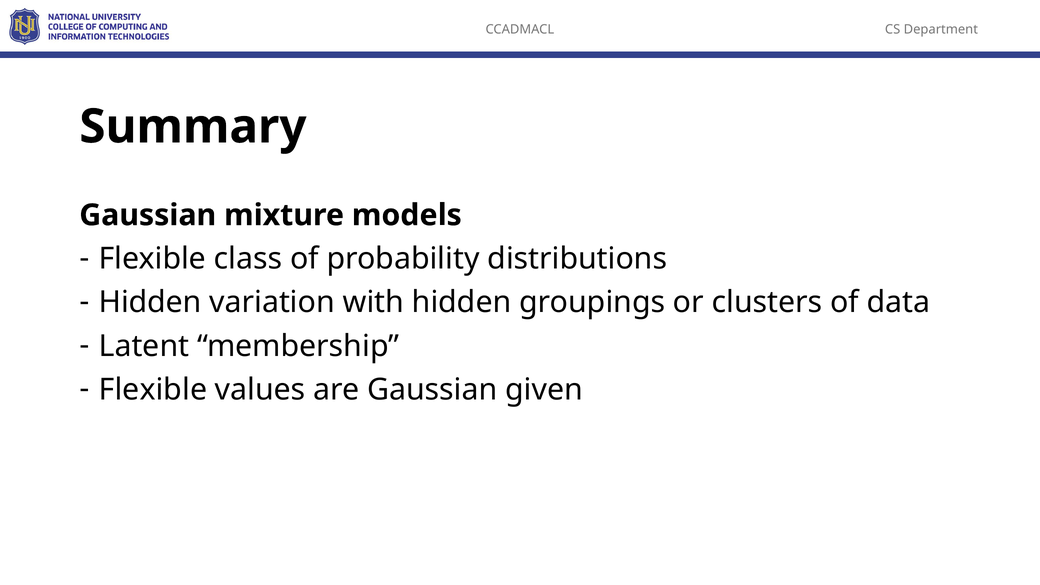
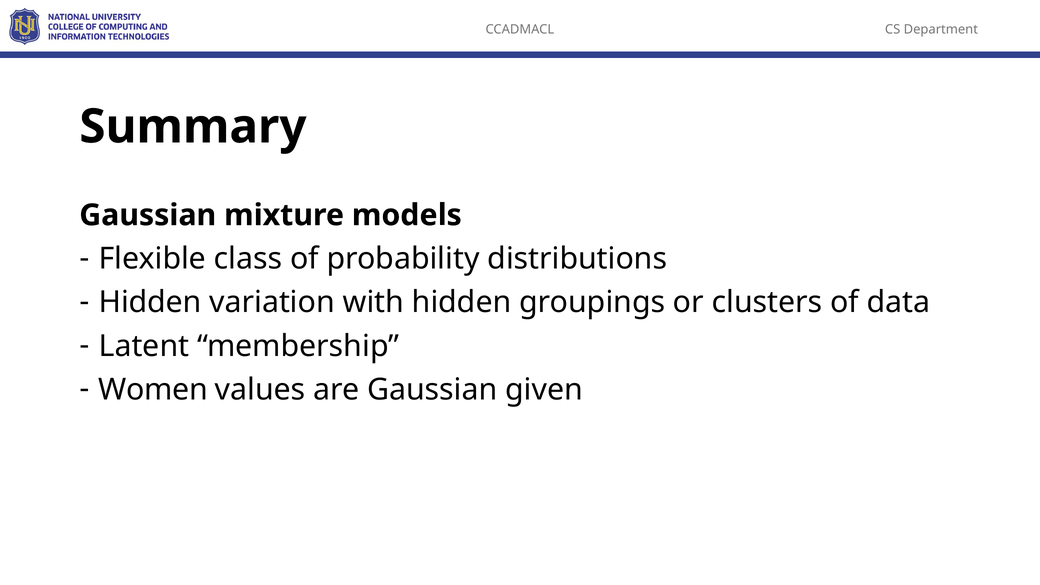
Flexible at (153, 390): Flexible -> Women
